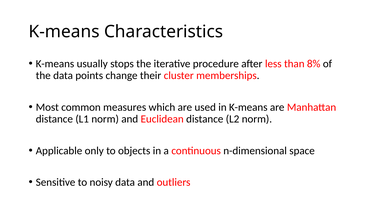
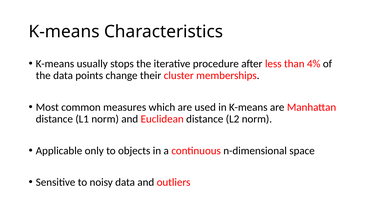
8%: 8% -> 4%
